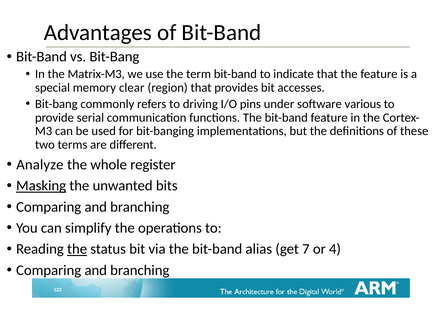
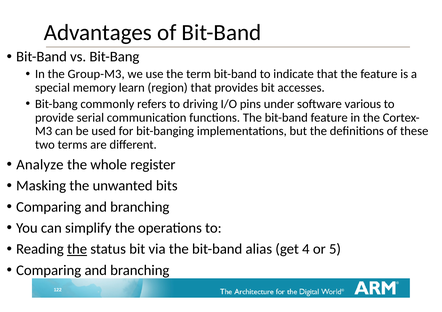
Matrix-M3: Matrix-M3 -> Group-M3
clear: clear -> learn
Masking underline: present -> none
7: 7 -> 4
4: 4 -> 5
